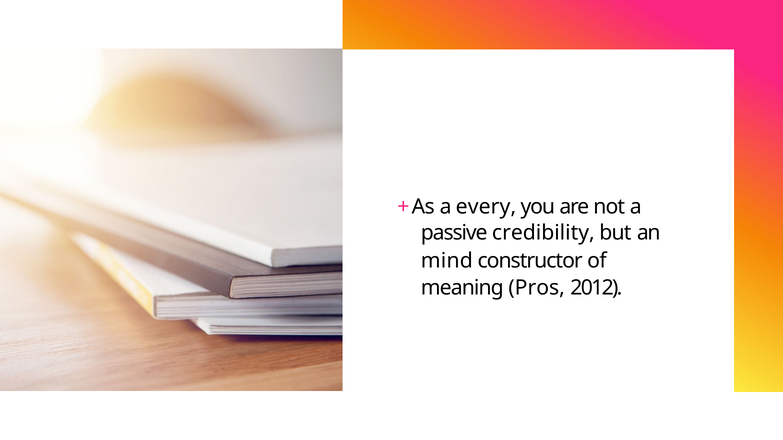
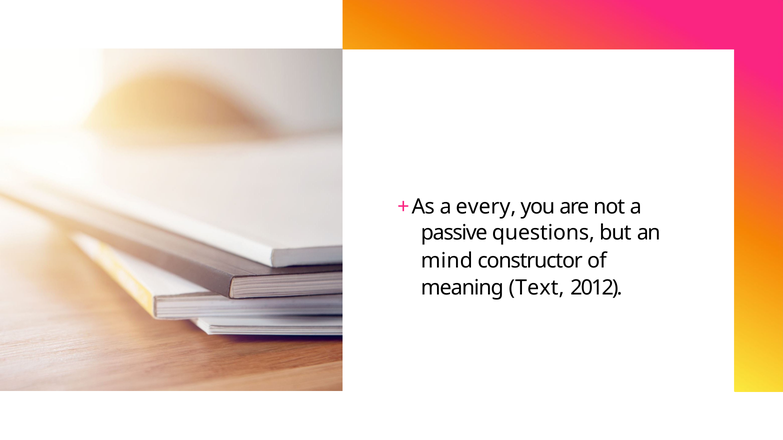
credibility: credibility -> questions
Pros: Pros -> Text
